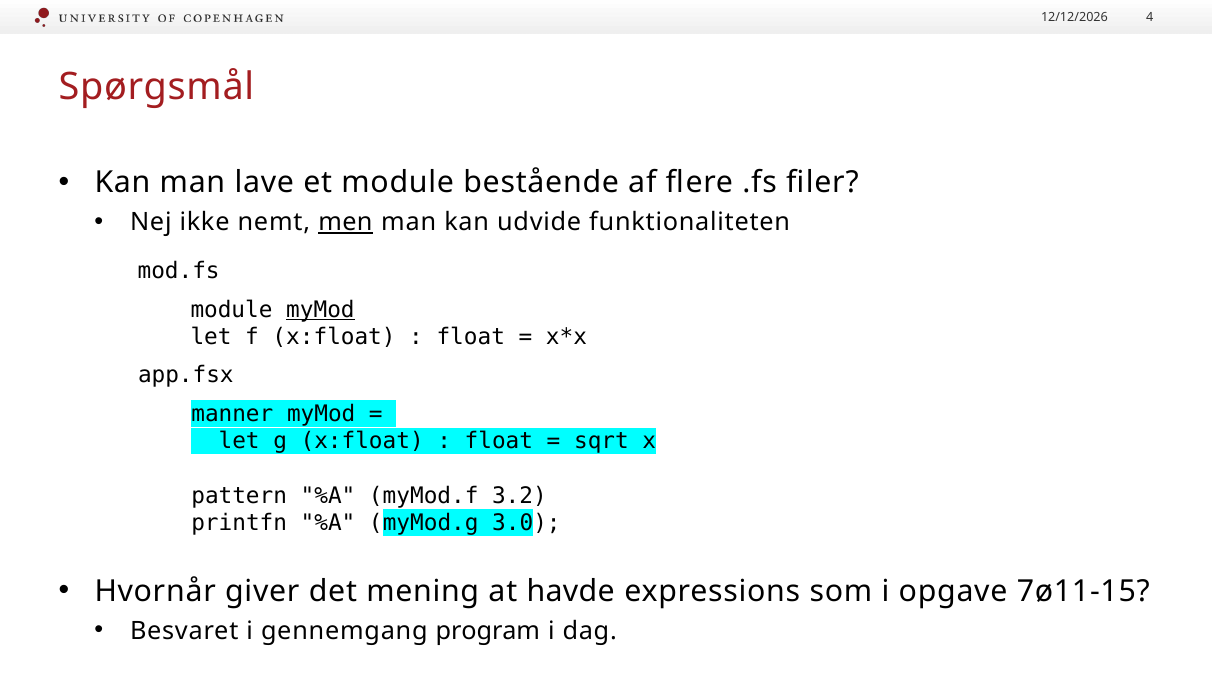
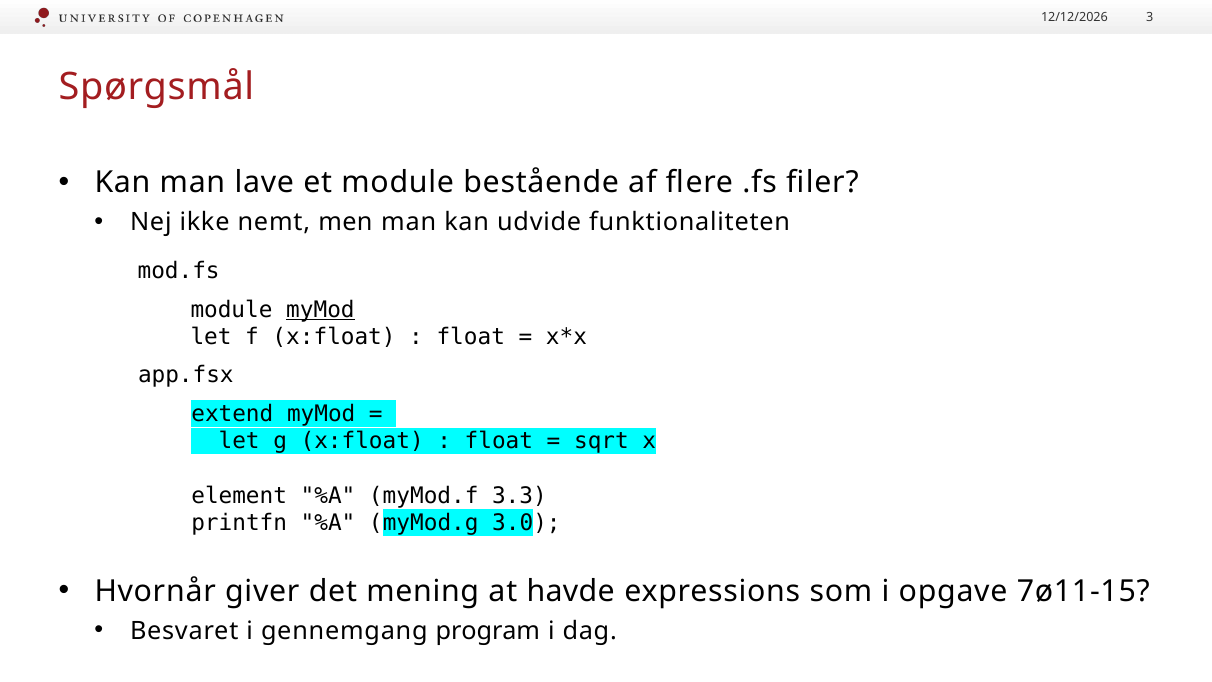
4: 4 -> 3
men underline: present -> none
manner: manner -> extend
pattern: pattern -> element
3.2: 3.2 -> 3.3
